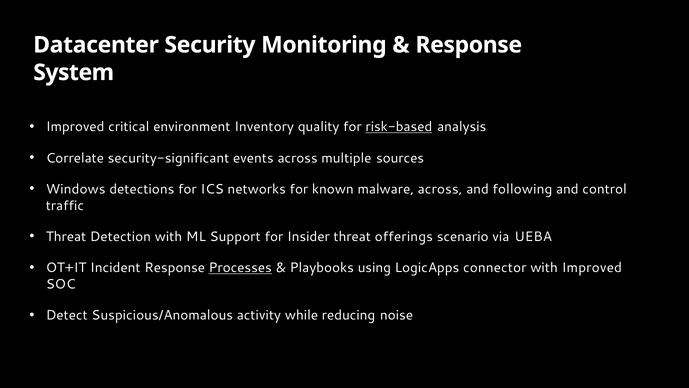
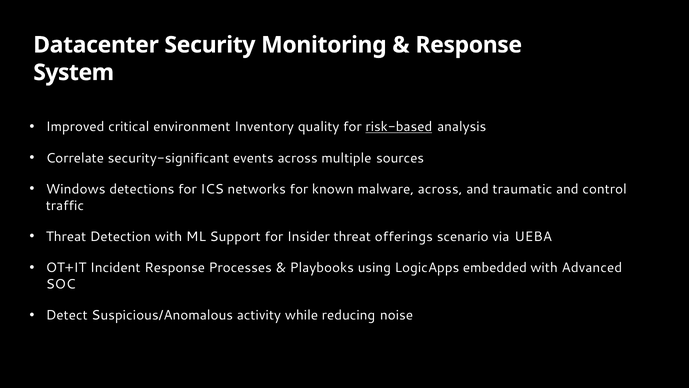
following: following -> traumatic
Processes underline: present -> none
connector: connector -> embedded
with Improved: Improved -> Advanced
